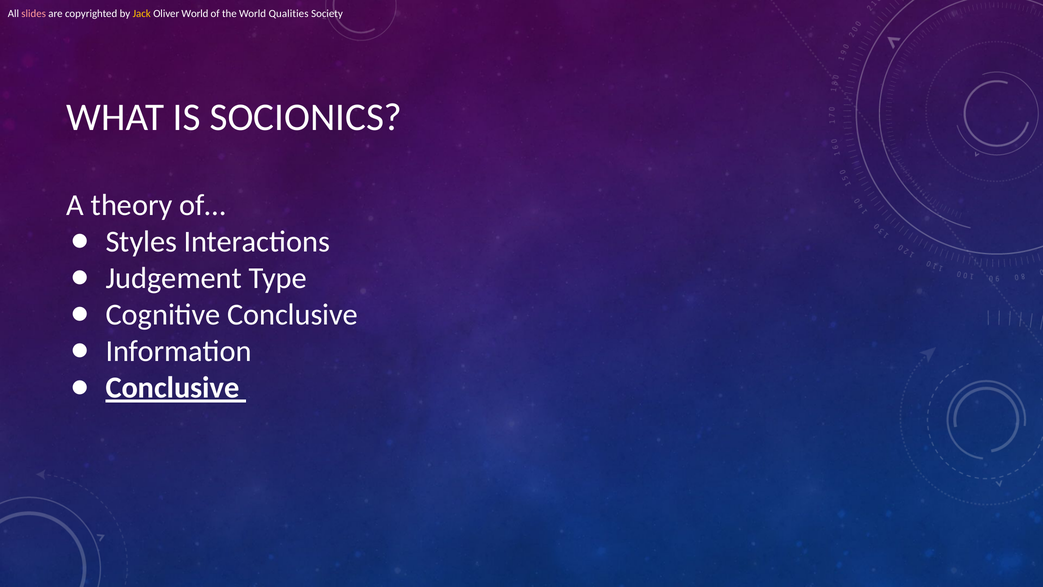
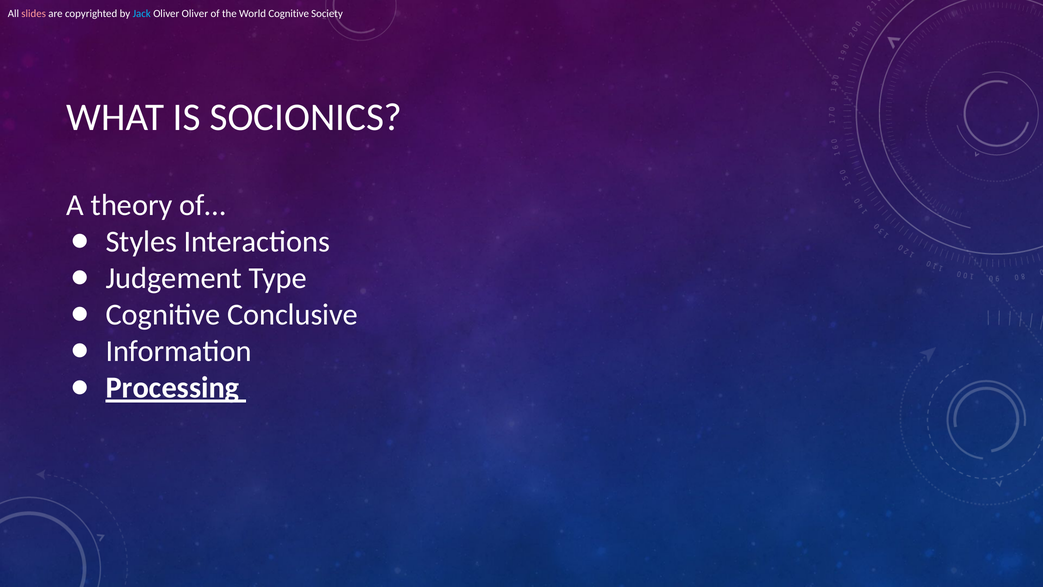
Jack colour: yellow -> light blue
Oliver World: World -> Oliver
World Qualities: Qualities -> Cognitive
Conclusive at (173, 388): Conclusive -> Processing
